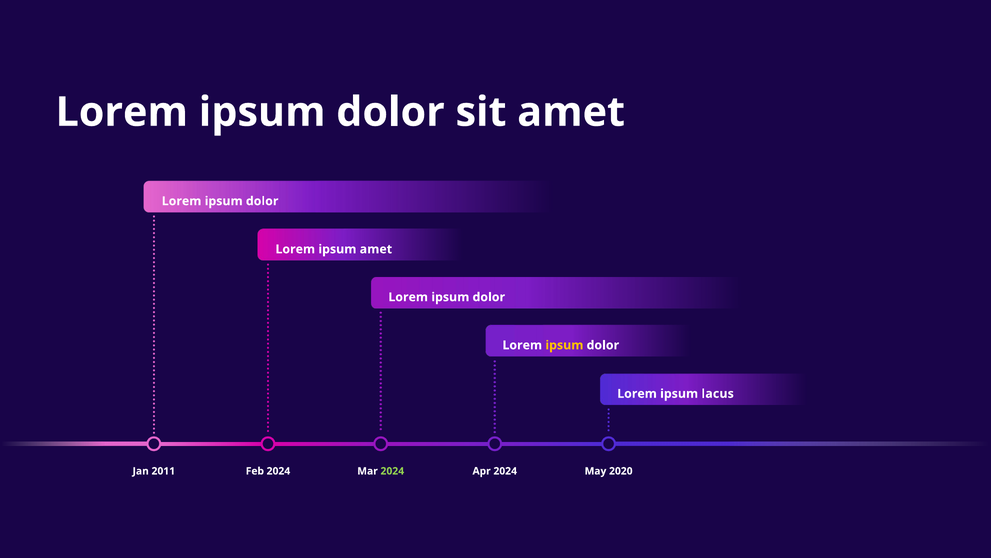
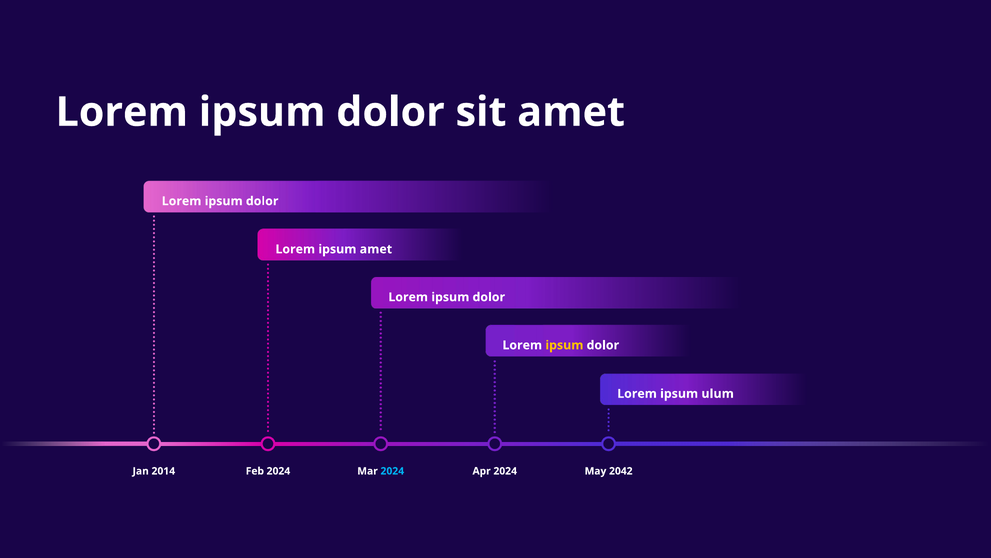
lacus: lacus -> ulum
2011: 2011 -> 2014
2024 at (392, 471) colour: light green -> light blue
2020: 2020 -> 2042
